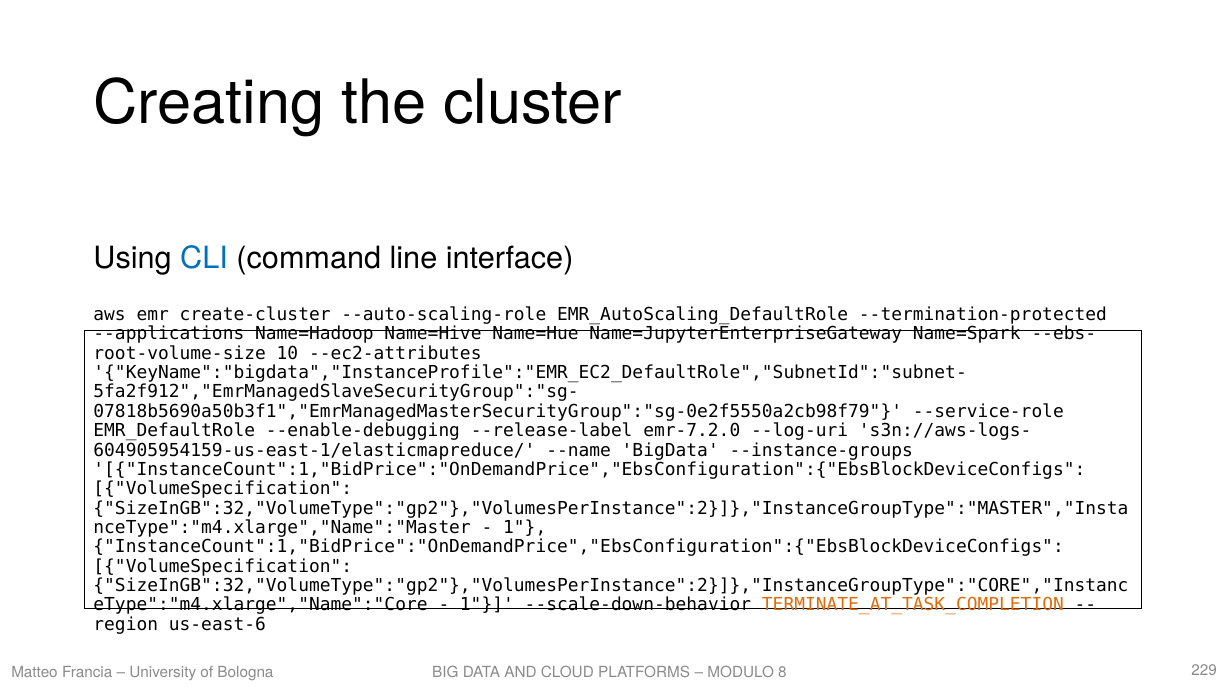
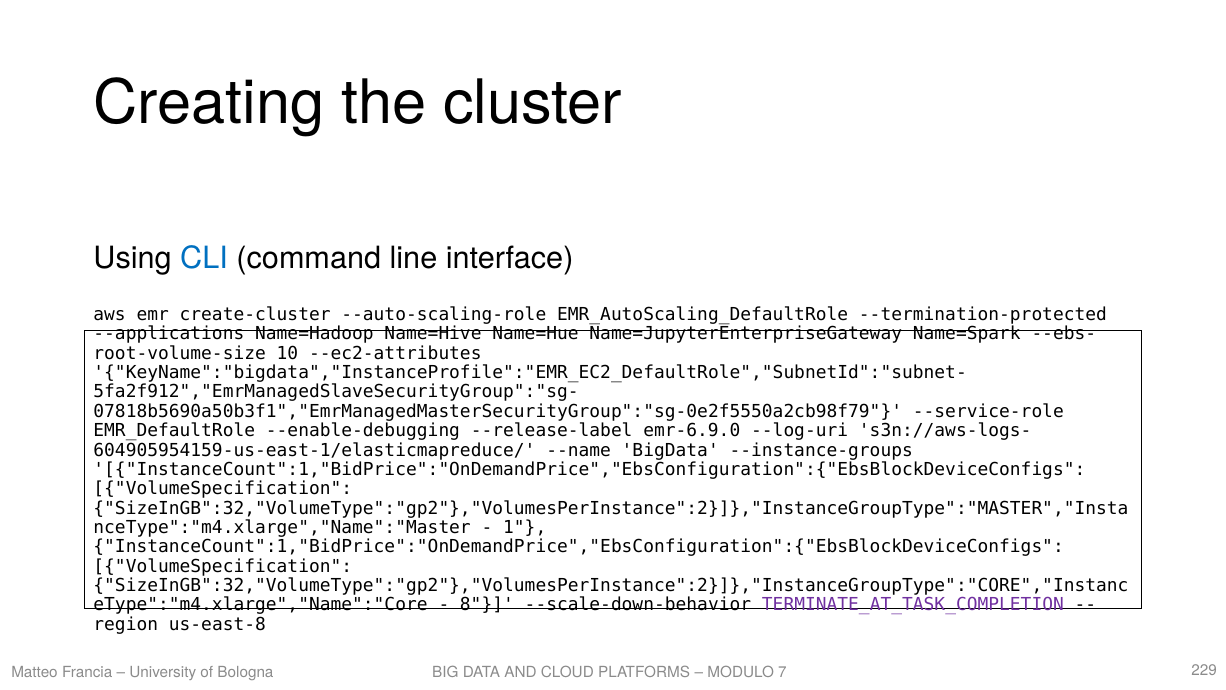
emr-7.2.0: emr-7.2.0 -> emr-6.9.0
1 at (487, 605): 1 -> 8
TERMINATE_AT_TASK_COMPLETION colour: orange -> purple
us-east-6: us-east-6 -> us-east-8
8: 8 -> 7
